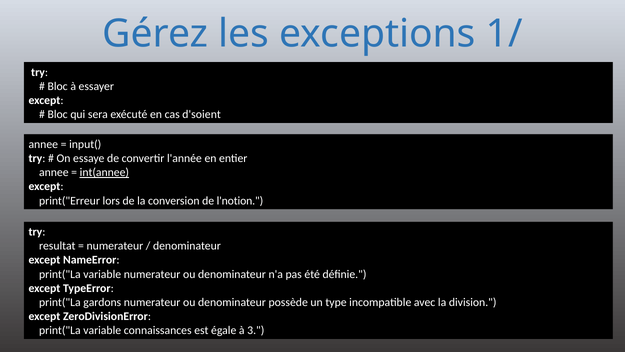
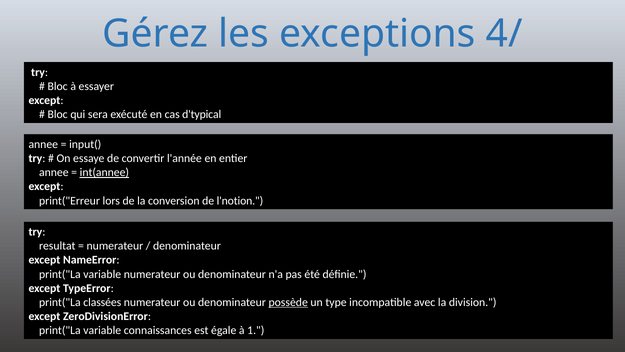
1/: 1/ -> 4/
d'soient: d'soient -> d'typical
gardons: gardons -> classées
possède underline: none -> present
3: 3 -> 1
